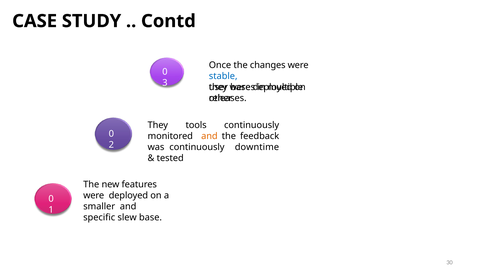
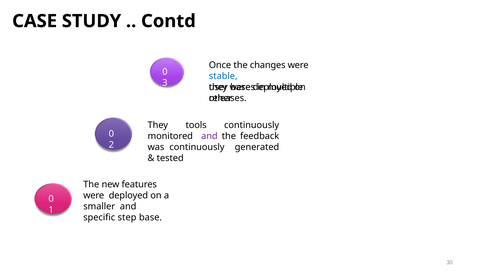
and at (209, 137) colour: orange -> purple
downtime: downtime -> generated
slew: slew -> step
